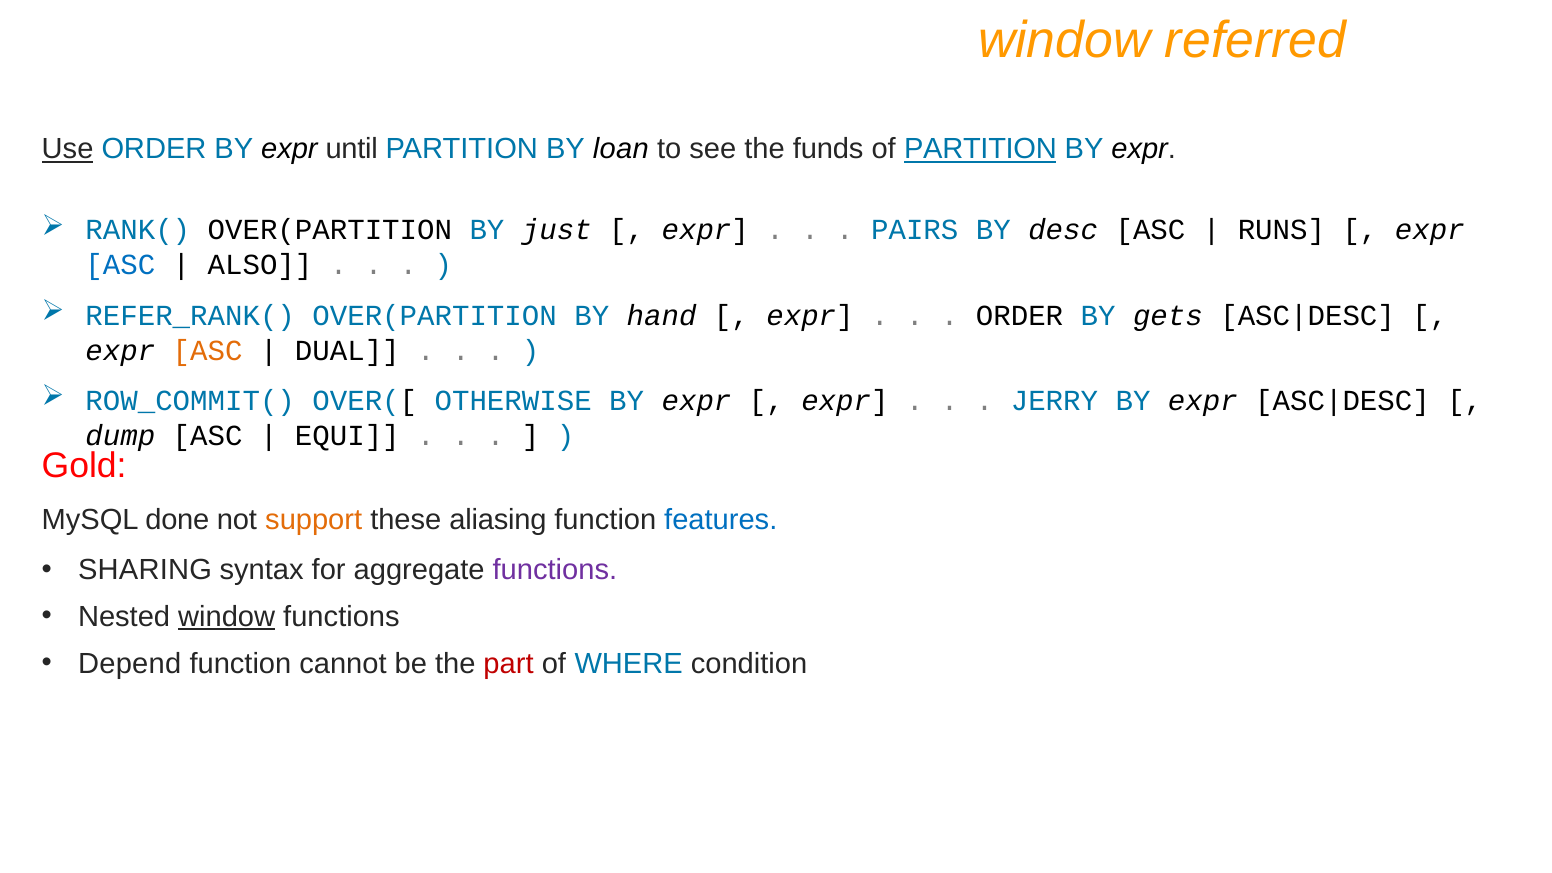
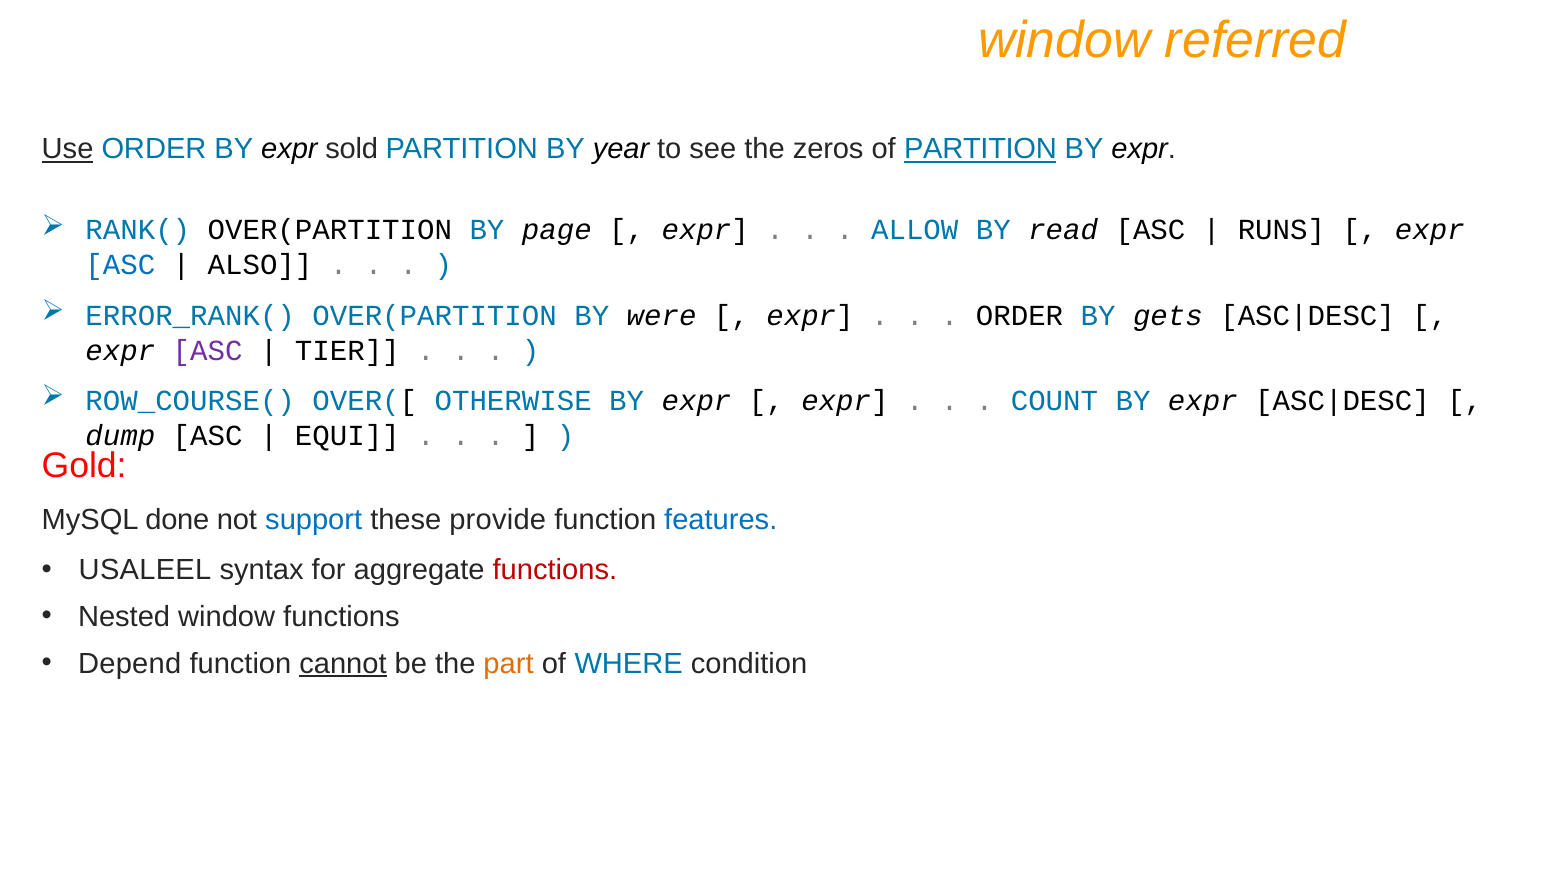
until: until -> sold
loan: loan -> year
funds: funds -> zeros
just: just -> page
PAIRS: PAIRS -> ALLOW
desc: desc -> read
REFER_RANK(: REFER_RANK( -> ERROR_RANK(
hand: hand -> were
ASC at (208, 351) colour: orange -> purple
DUAL: DUAL -> TIER
ROW_COMMIT(: ROW_COMMIT( -> ROW_COURSE(
JERRY: JERRY -> COUNT
support colour: orange -> blue
aliasing: aliasing -> provide
SHARING: SHARING -> USALEEL
functions at (555, 570) colour: purple -> red
window at (227, 617) underline: present -> none
cannot underline: none -> present
part colour: red -> orange
